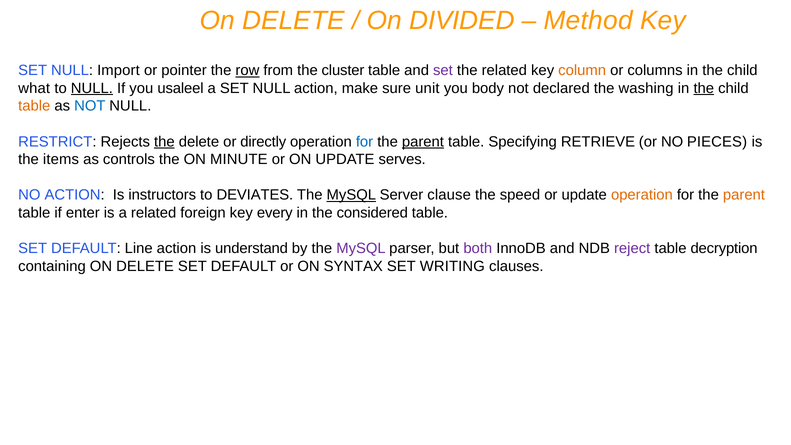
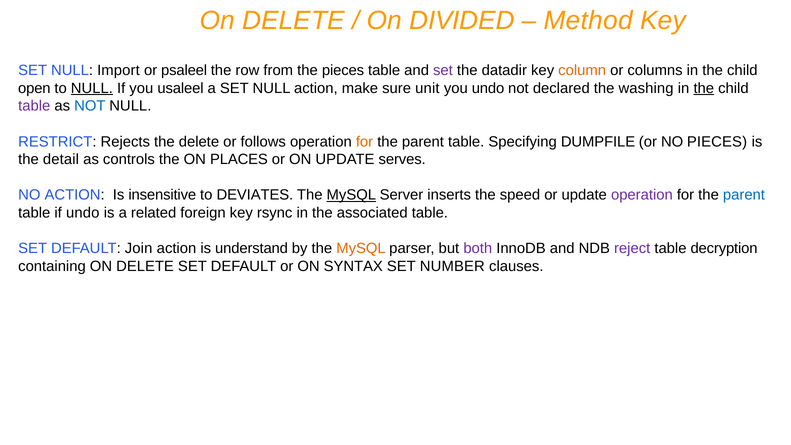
pointer: pointer -> psaleel
row underline: present -> none
the cluster: cluster -> pieces
the related: related -> datadir
what: what -> open
you body: body -> undo
table at (34, 106) colour: orange -> purple
the at (164, 142) underline: present -> none
directly: directly -> follows
for at (365, 142) colour: blue -> orange
parent at (423, 142) underline: present -> none
RETRIEVE: RETRIEVE -> DUMPFILE
items: items -> detail
MINUTE: MINUTE -> PLACES
instructors: instructors -> insensitive
clause: clause -> inserts
operation at (642, 195) colour: orange -> purple
parent at (744, 195) colour: orange -> blue
if enter: enter -> undo
every: every -> rsync
considered: considered -> associated
Line: Line -> Join
MySQL at (361, 248) colour: purple -> orange
WRITING: WRITING -> NUMBER
